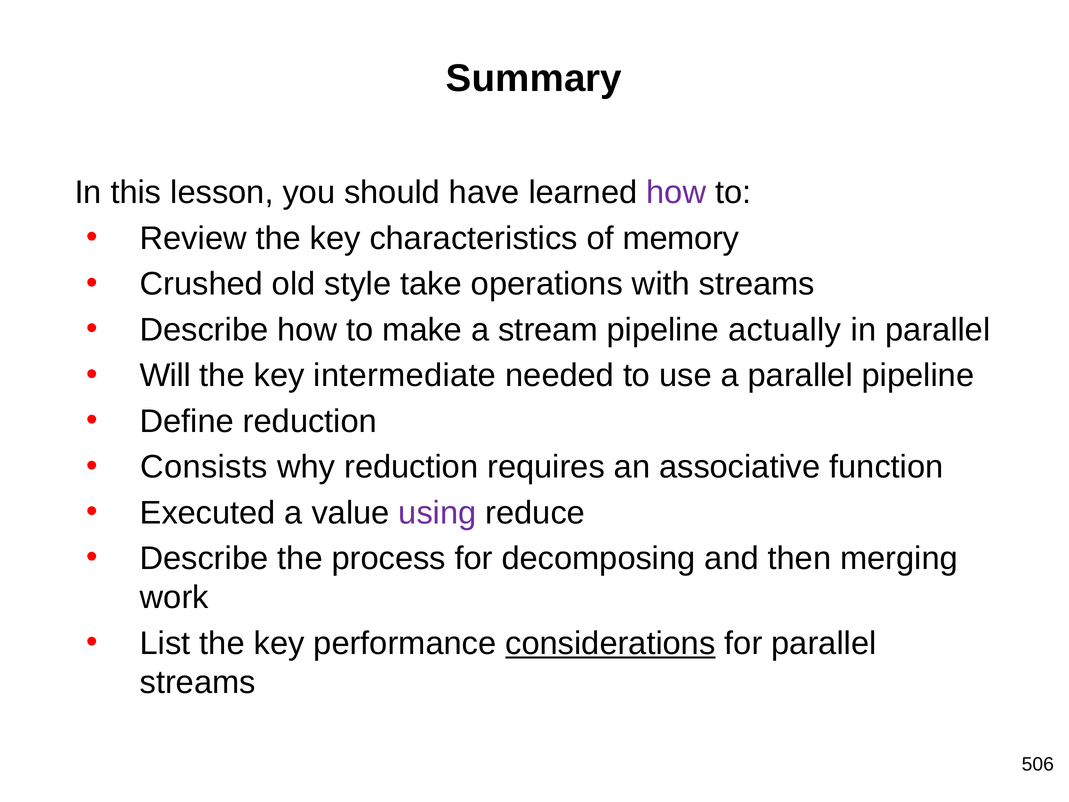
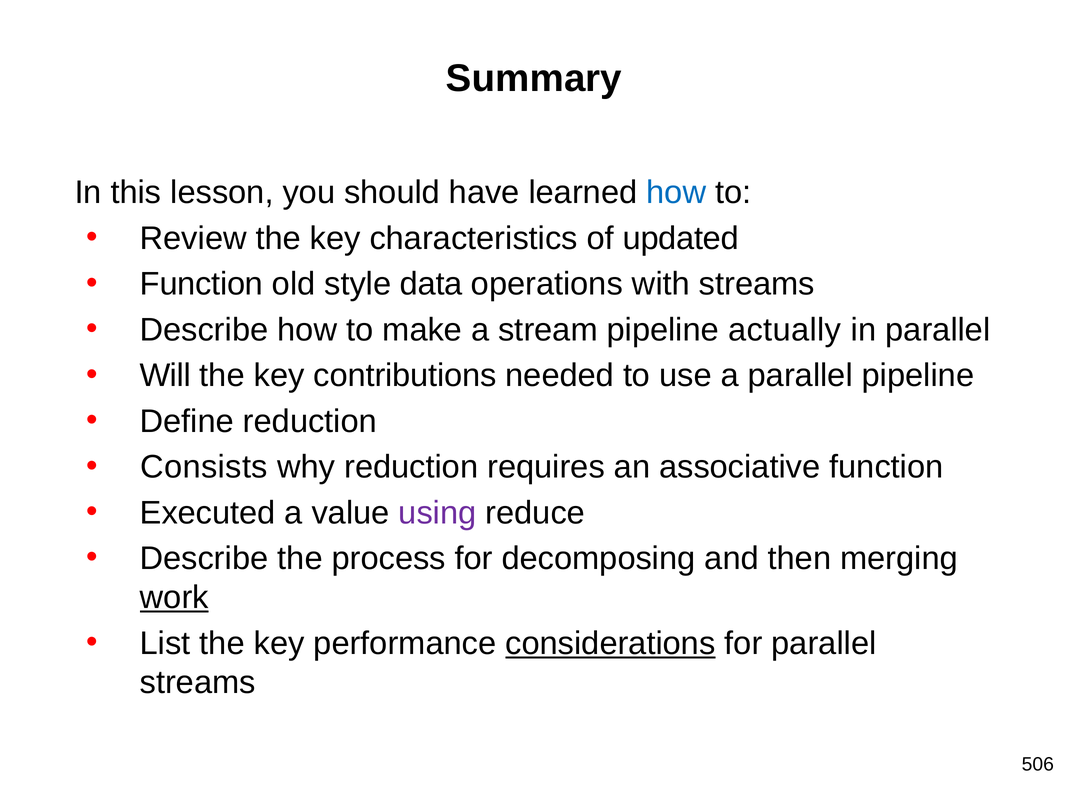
how at (676, 193) colour: purple -> blue
memory: memory -> updated
Crushed at (201, 284): Crushed -> Function
take: take -> data
intermediate: intermediate -> contributions
work underline: none -> present
